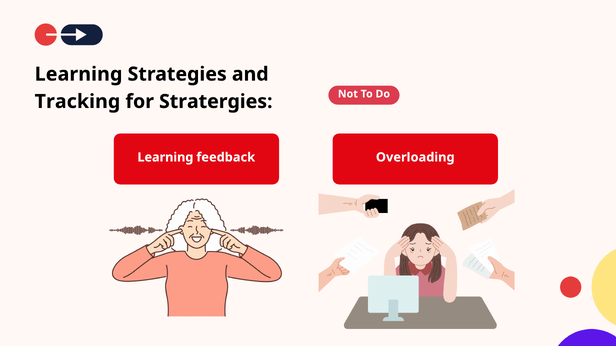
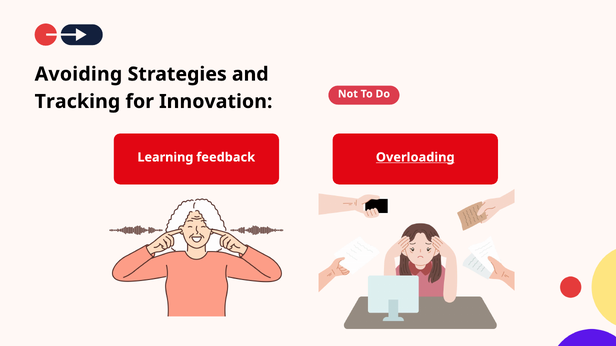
Learning at (79, 74): Learning -> Avoiding
Stratergies: Stratergies -> Innovation
Overloading underline: none -> present
